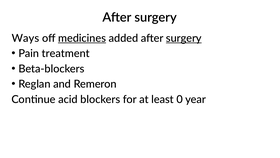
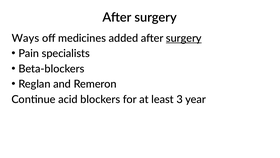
medicines underline: present -> none
treatment: treatment -> specialists
0: 0 -> 3
